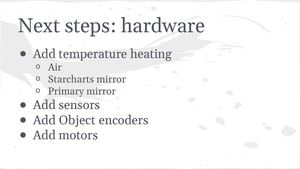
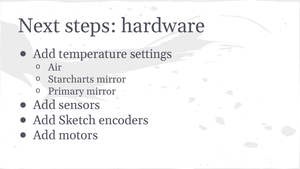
heating: heating -> settings
Object: Object -> Sketch
